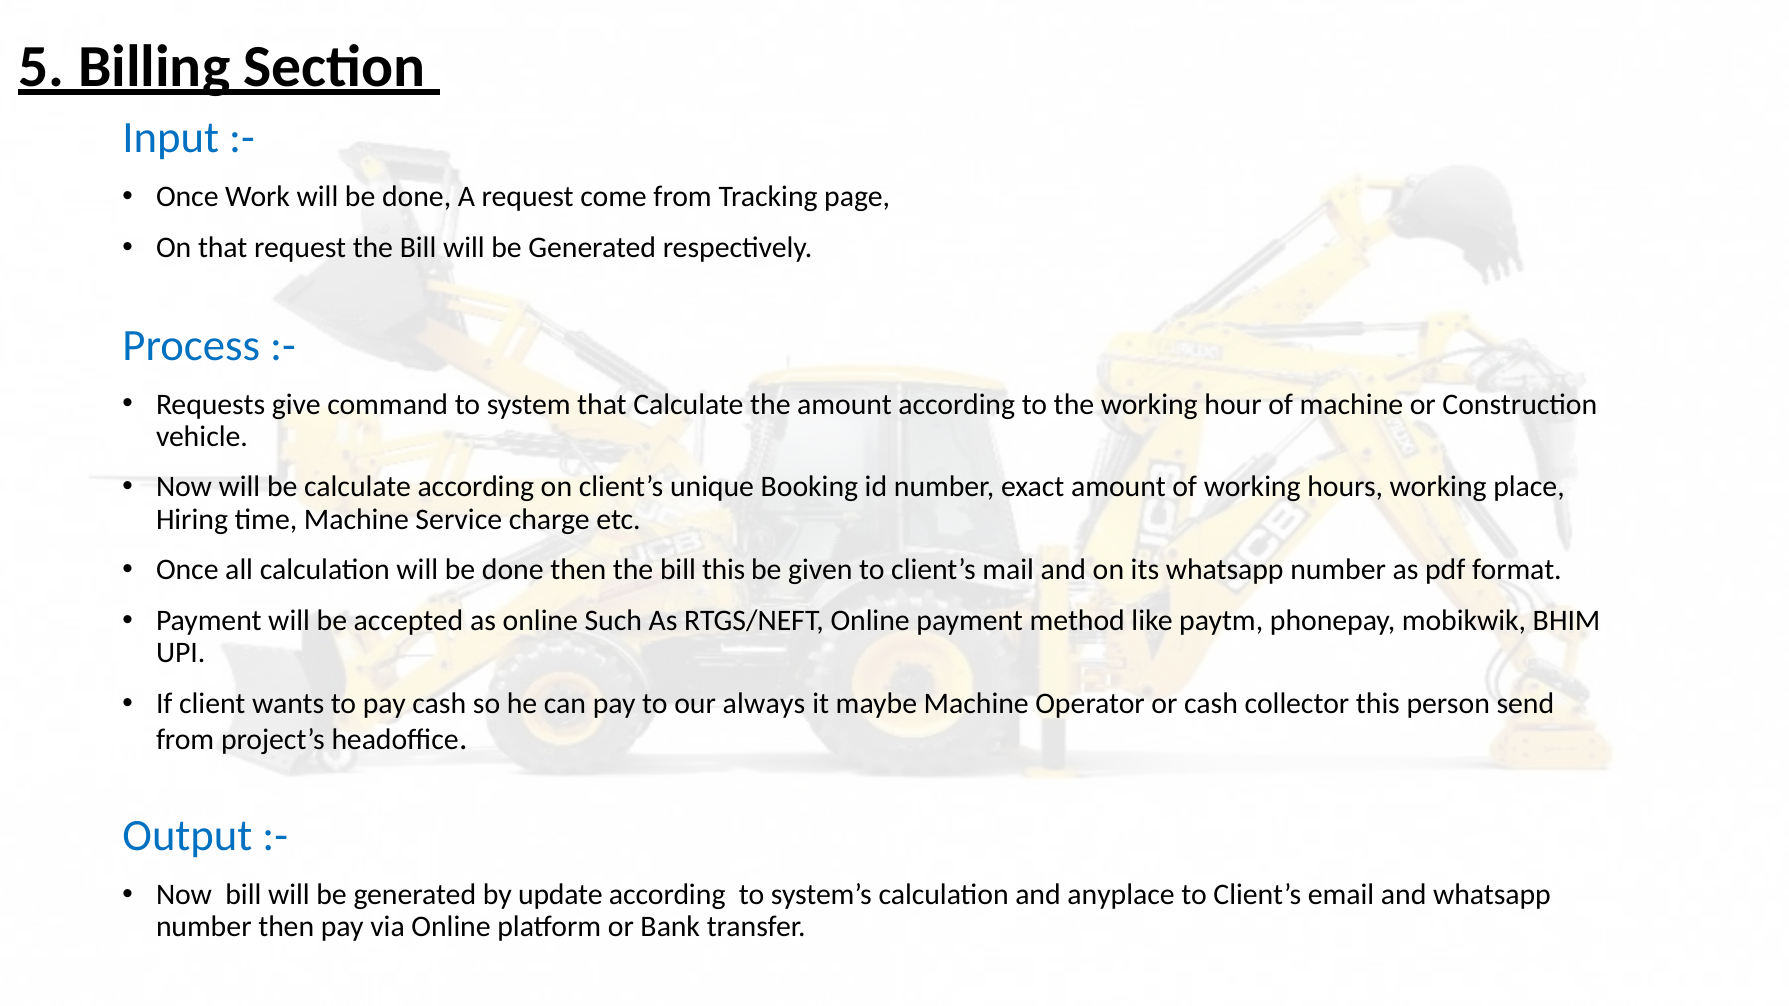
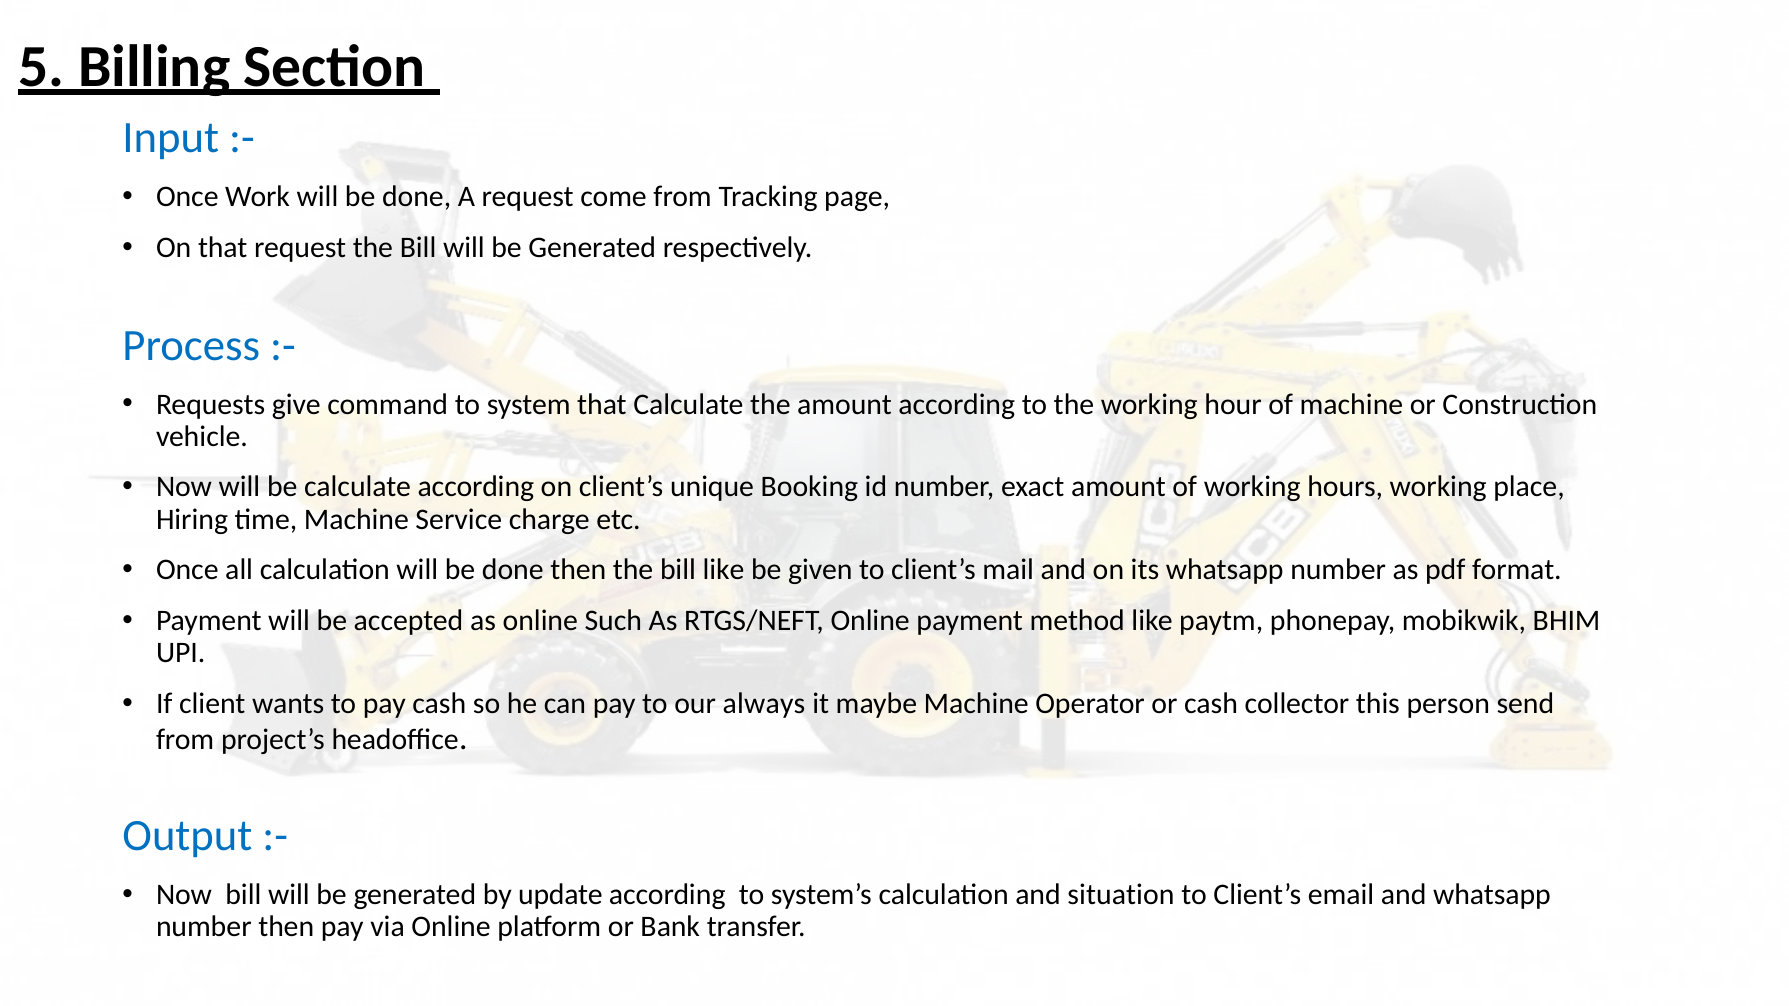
bill this: this -> like
anyplace: anyplace -> situation
